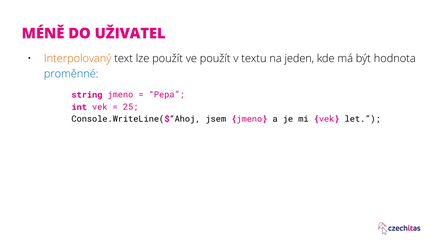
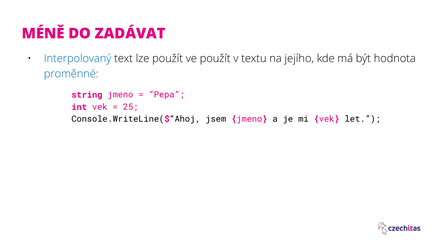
UŽIVATEL: UŽIVATEL -> ZADÁVAT
Interpolovaný colour: orange -> blue
jeden: jeden -> jejího
